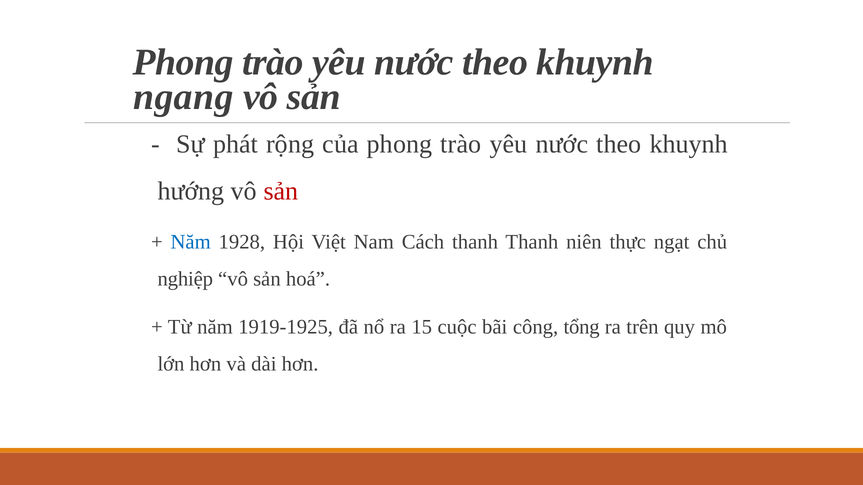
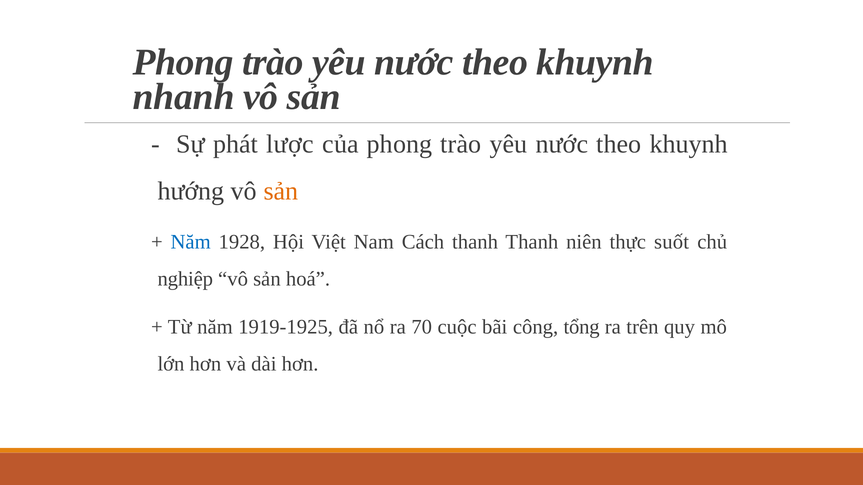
ngang: ngang -> nhanh
rộng: rộng -> lược
sản at (281, 191) colour: red -> orange
ngạt: ngạt -> suốt
15: 15 -> 70
